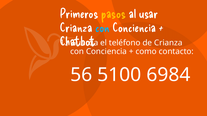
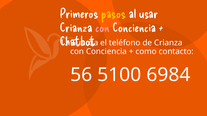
con at (103, 28) colour: light blue -> pink
